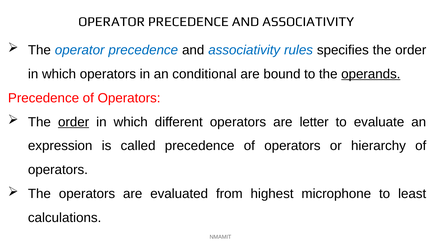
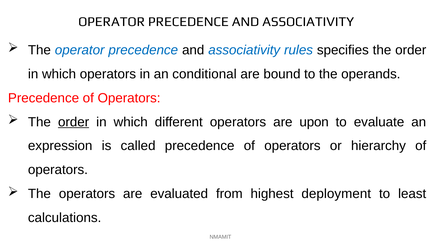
operands underline: present -> none
letter: letter -> upon
microphone: microphone -> deployment
